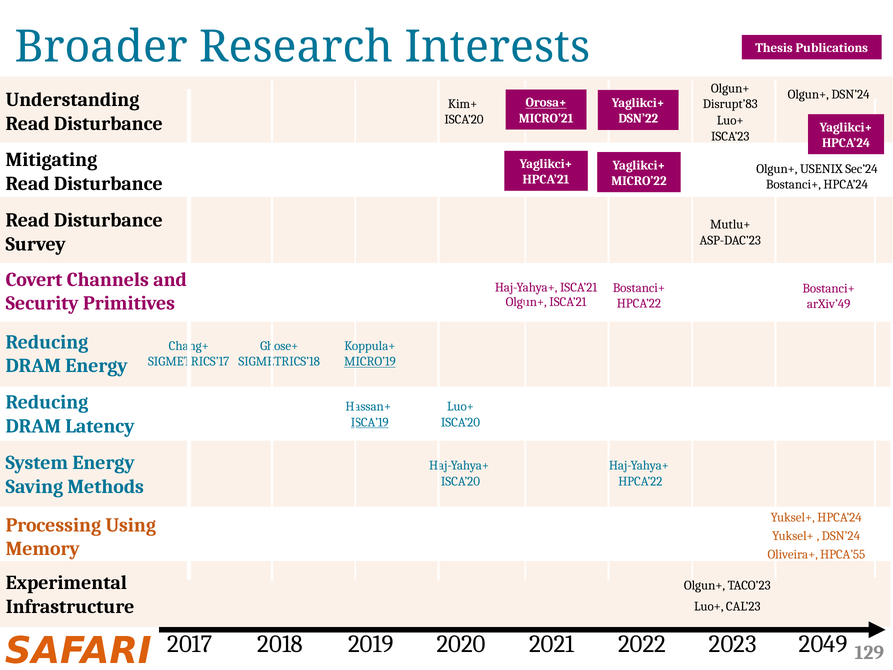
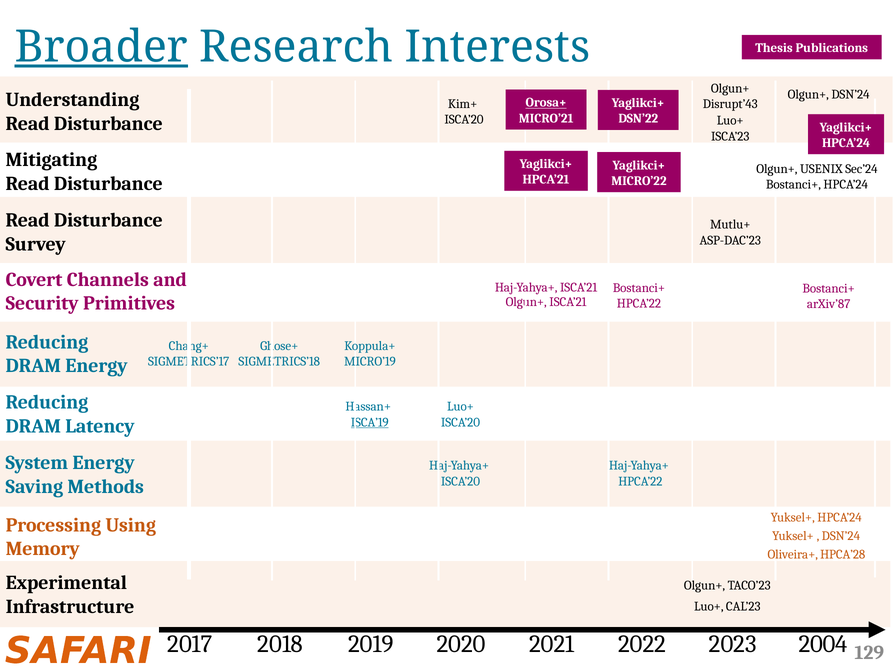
Broader underline: none -> present
Disrupt’83: Disrupt’83 -> Disrupt’43
arXiv’49: arXiv’49 -> arXiv’87
MICRO’19 underline: present -> none
HPCA’55: HPCA’55 -> HPCA’28
2049: 2049 -> 2004
